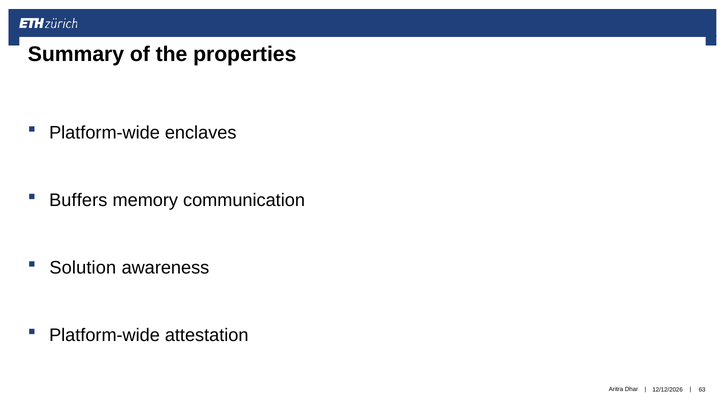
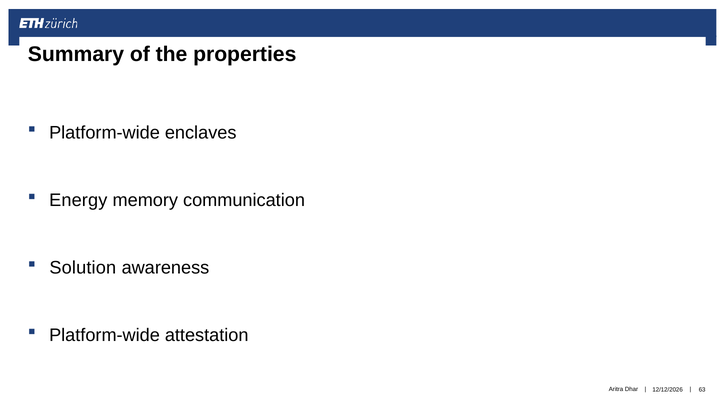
Buffers: Buffers -> Energy
